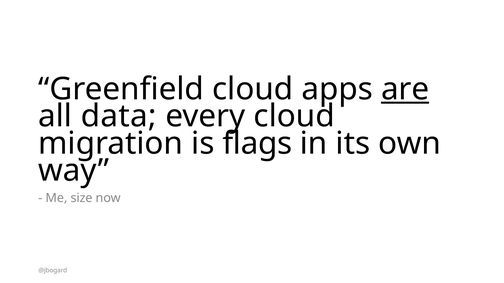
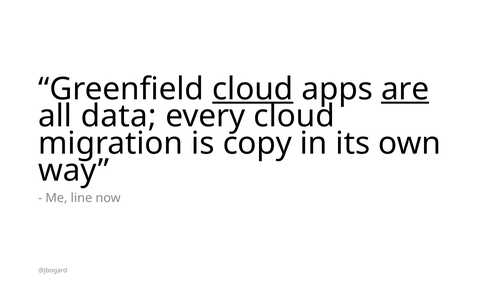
cloud at (253, 89) underline: none -> present
flags: flags -> copy
size: size -> line
